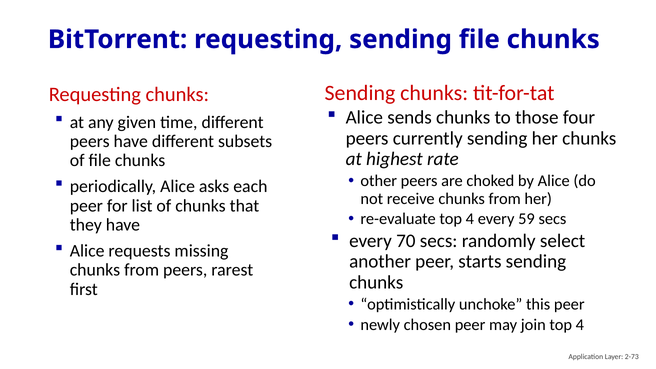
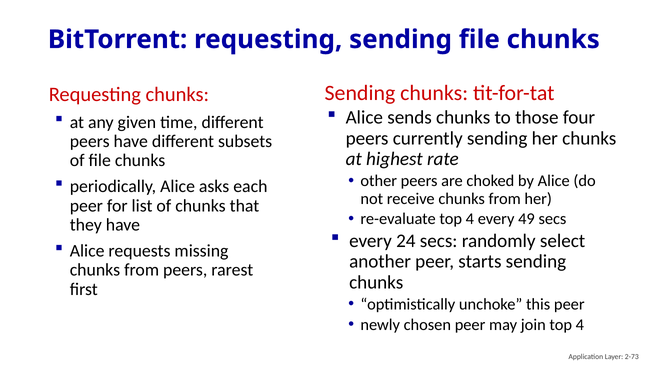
59: 59 -> 49
70: 70 -> 24
